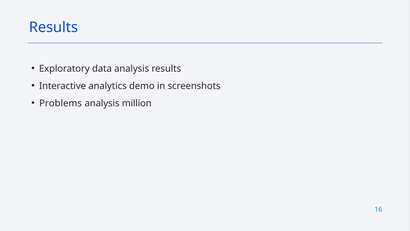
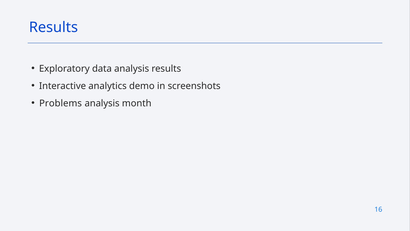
million: million -> month
